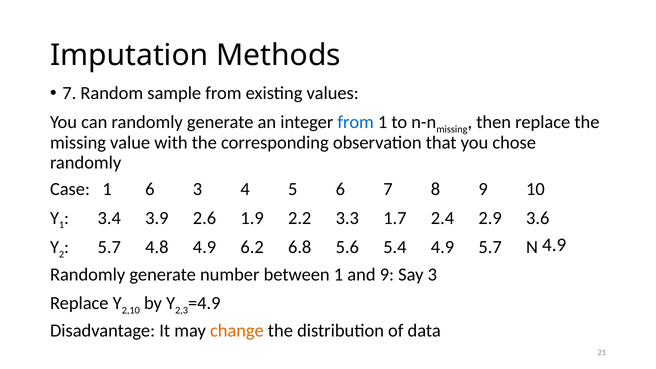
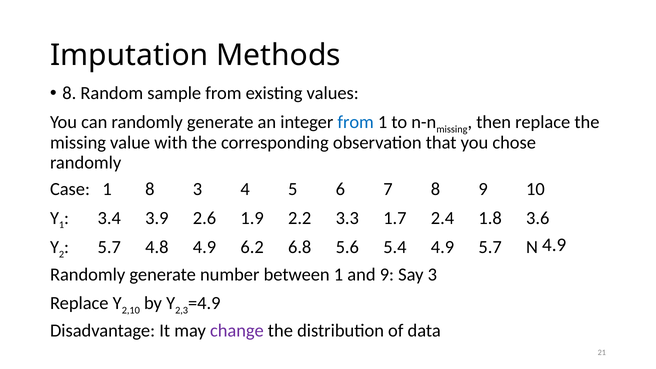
7 at (69, 93): 7 -> 8
1 6: 6 -> 8
2.9: 2.9 -> 1.8
change colour: orange -> purple
